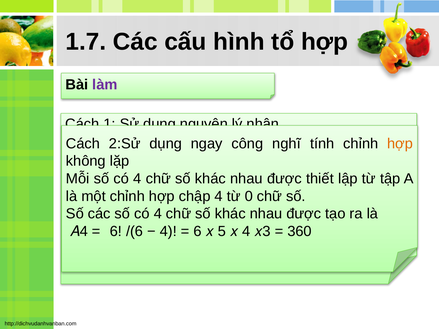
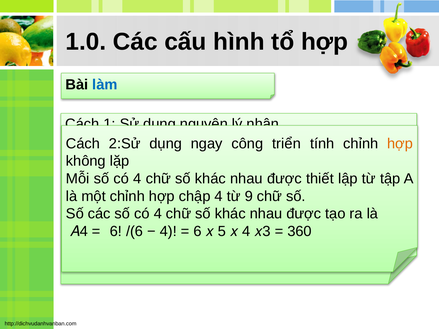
1.7: 1.7 -> 1.0
làm colour: purple -> blue
nghĩ: nghĩ -> triển
0: 0 -> 9
